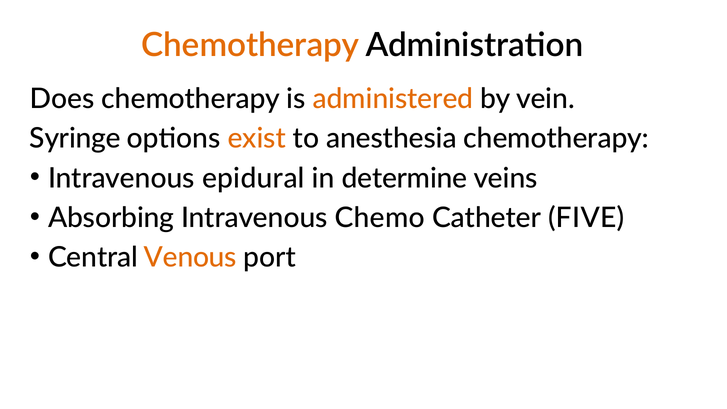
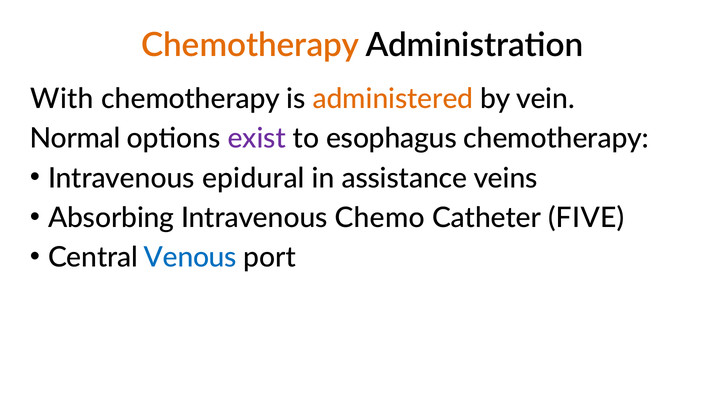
Does: Does -> With
Syringe: Syringe -> Normal
exist colour: orange -> purple
anesthesia: anesthesia -> esophagus
determine: determine -> assistance
Venous colour: orange -> blue
